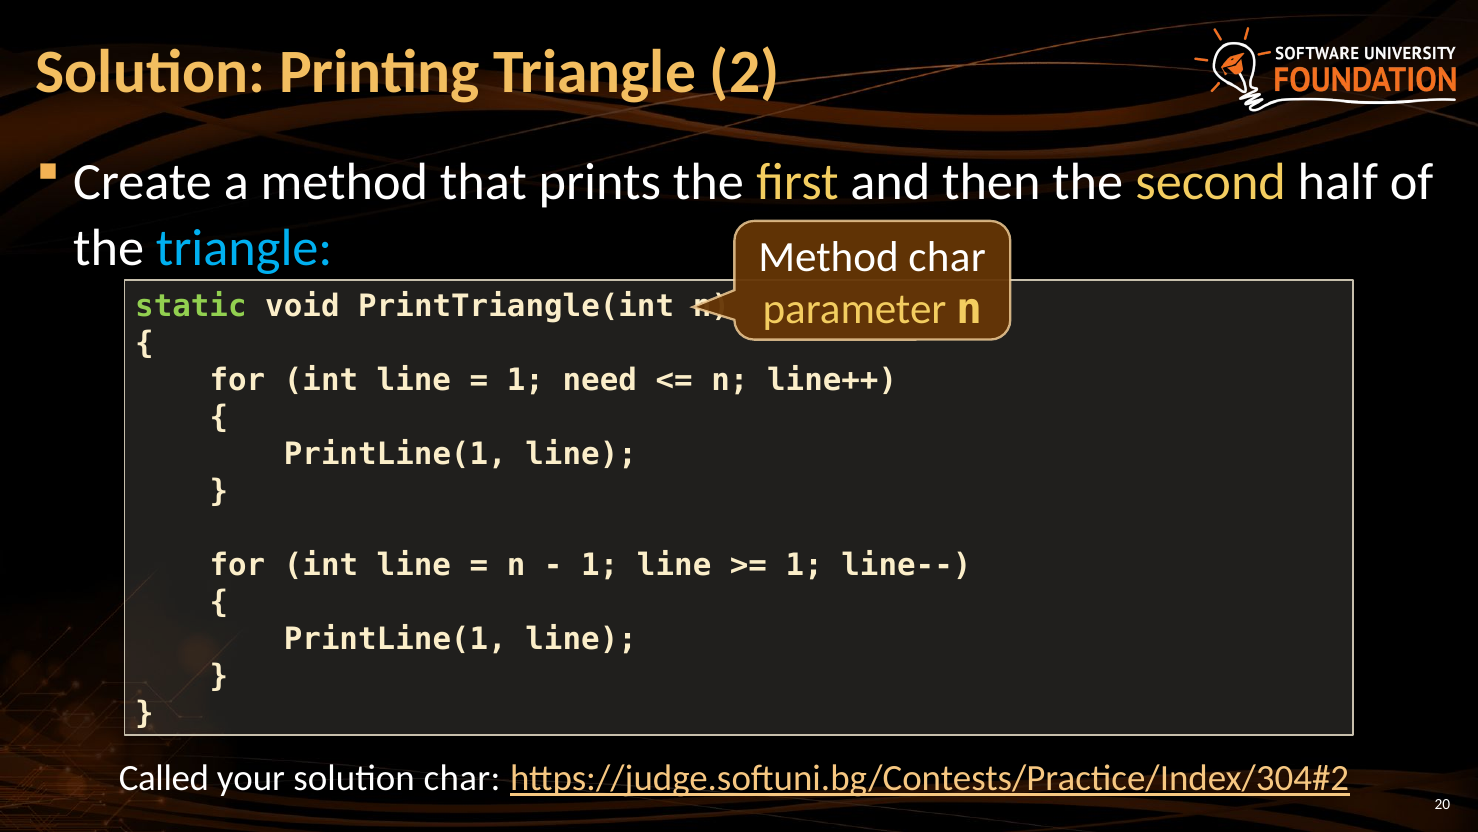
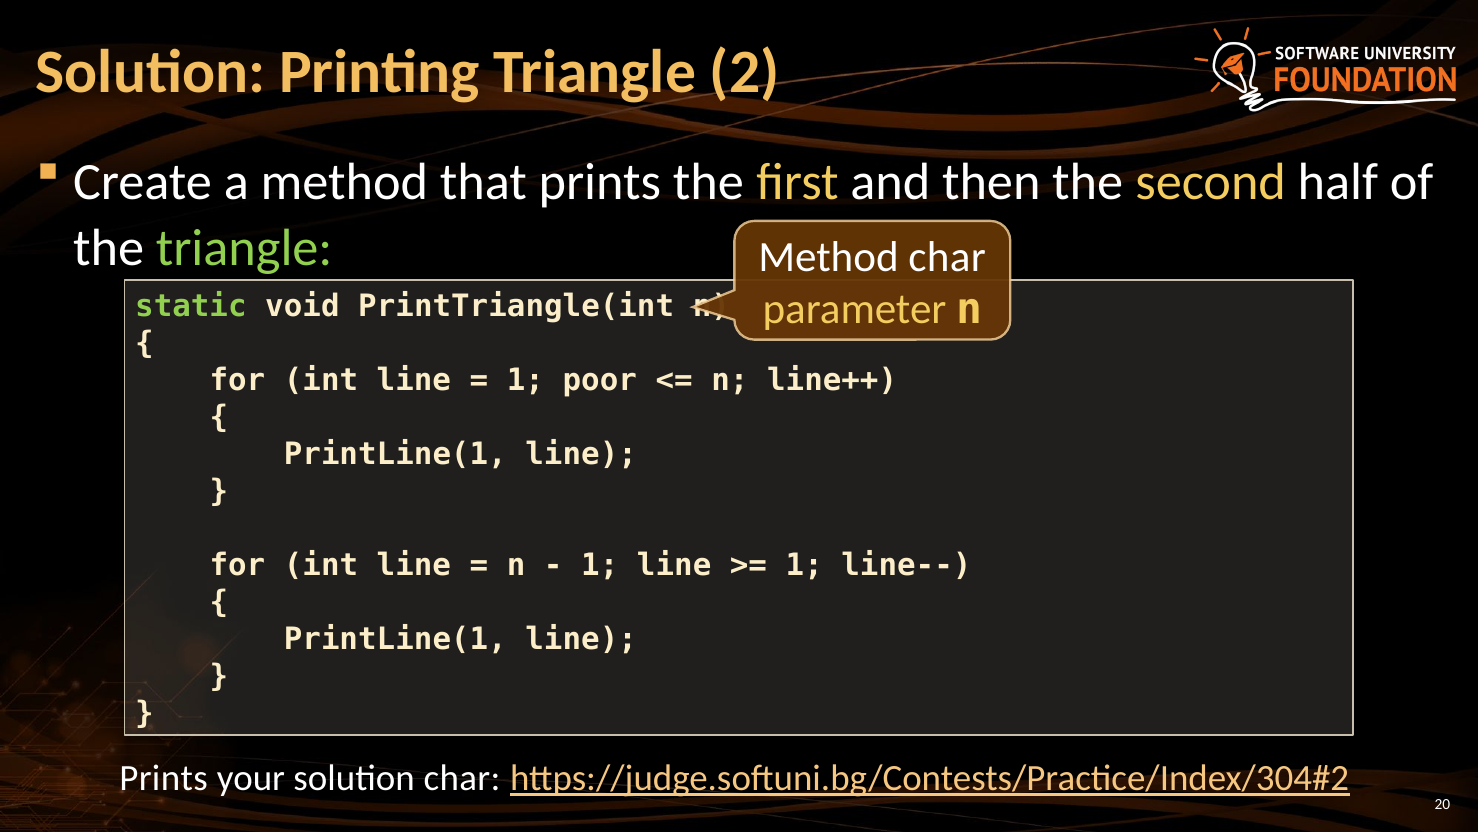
triangle at (244, 248) colour: light blue -> light green
need: need -> poor
Called at (164, 778): Called -> Prints
